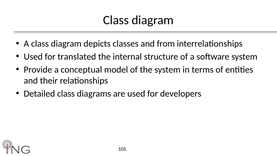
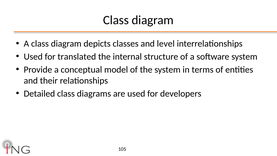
from: from -> level
